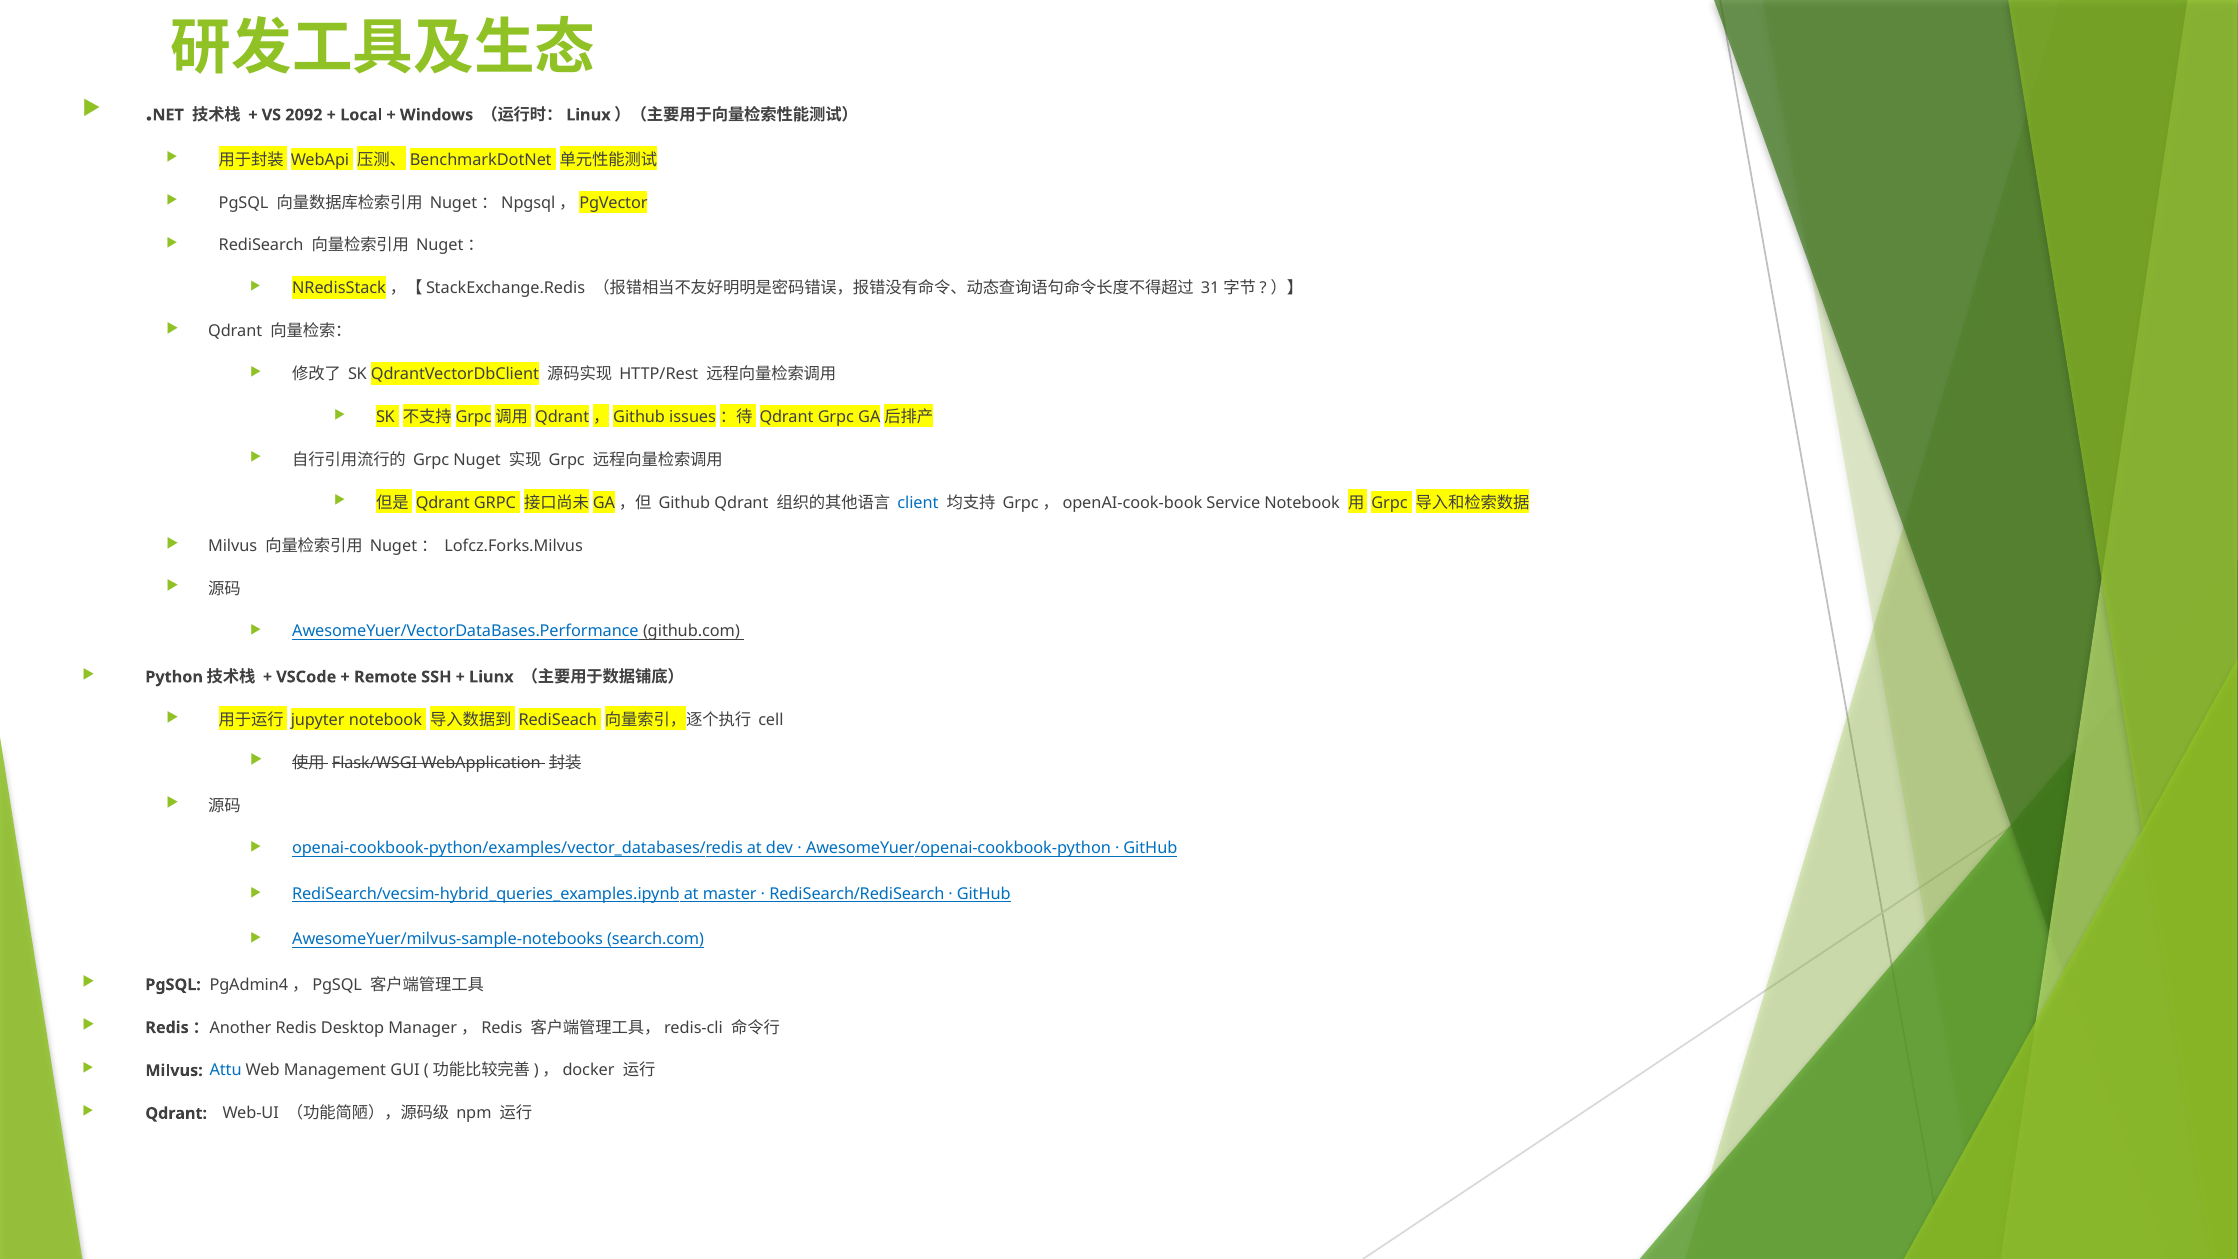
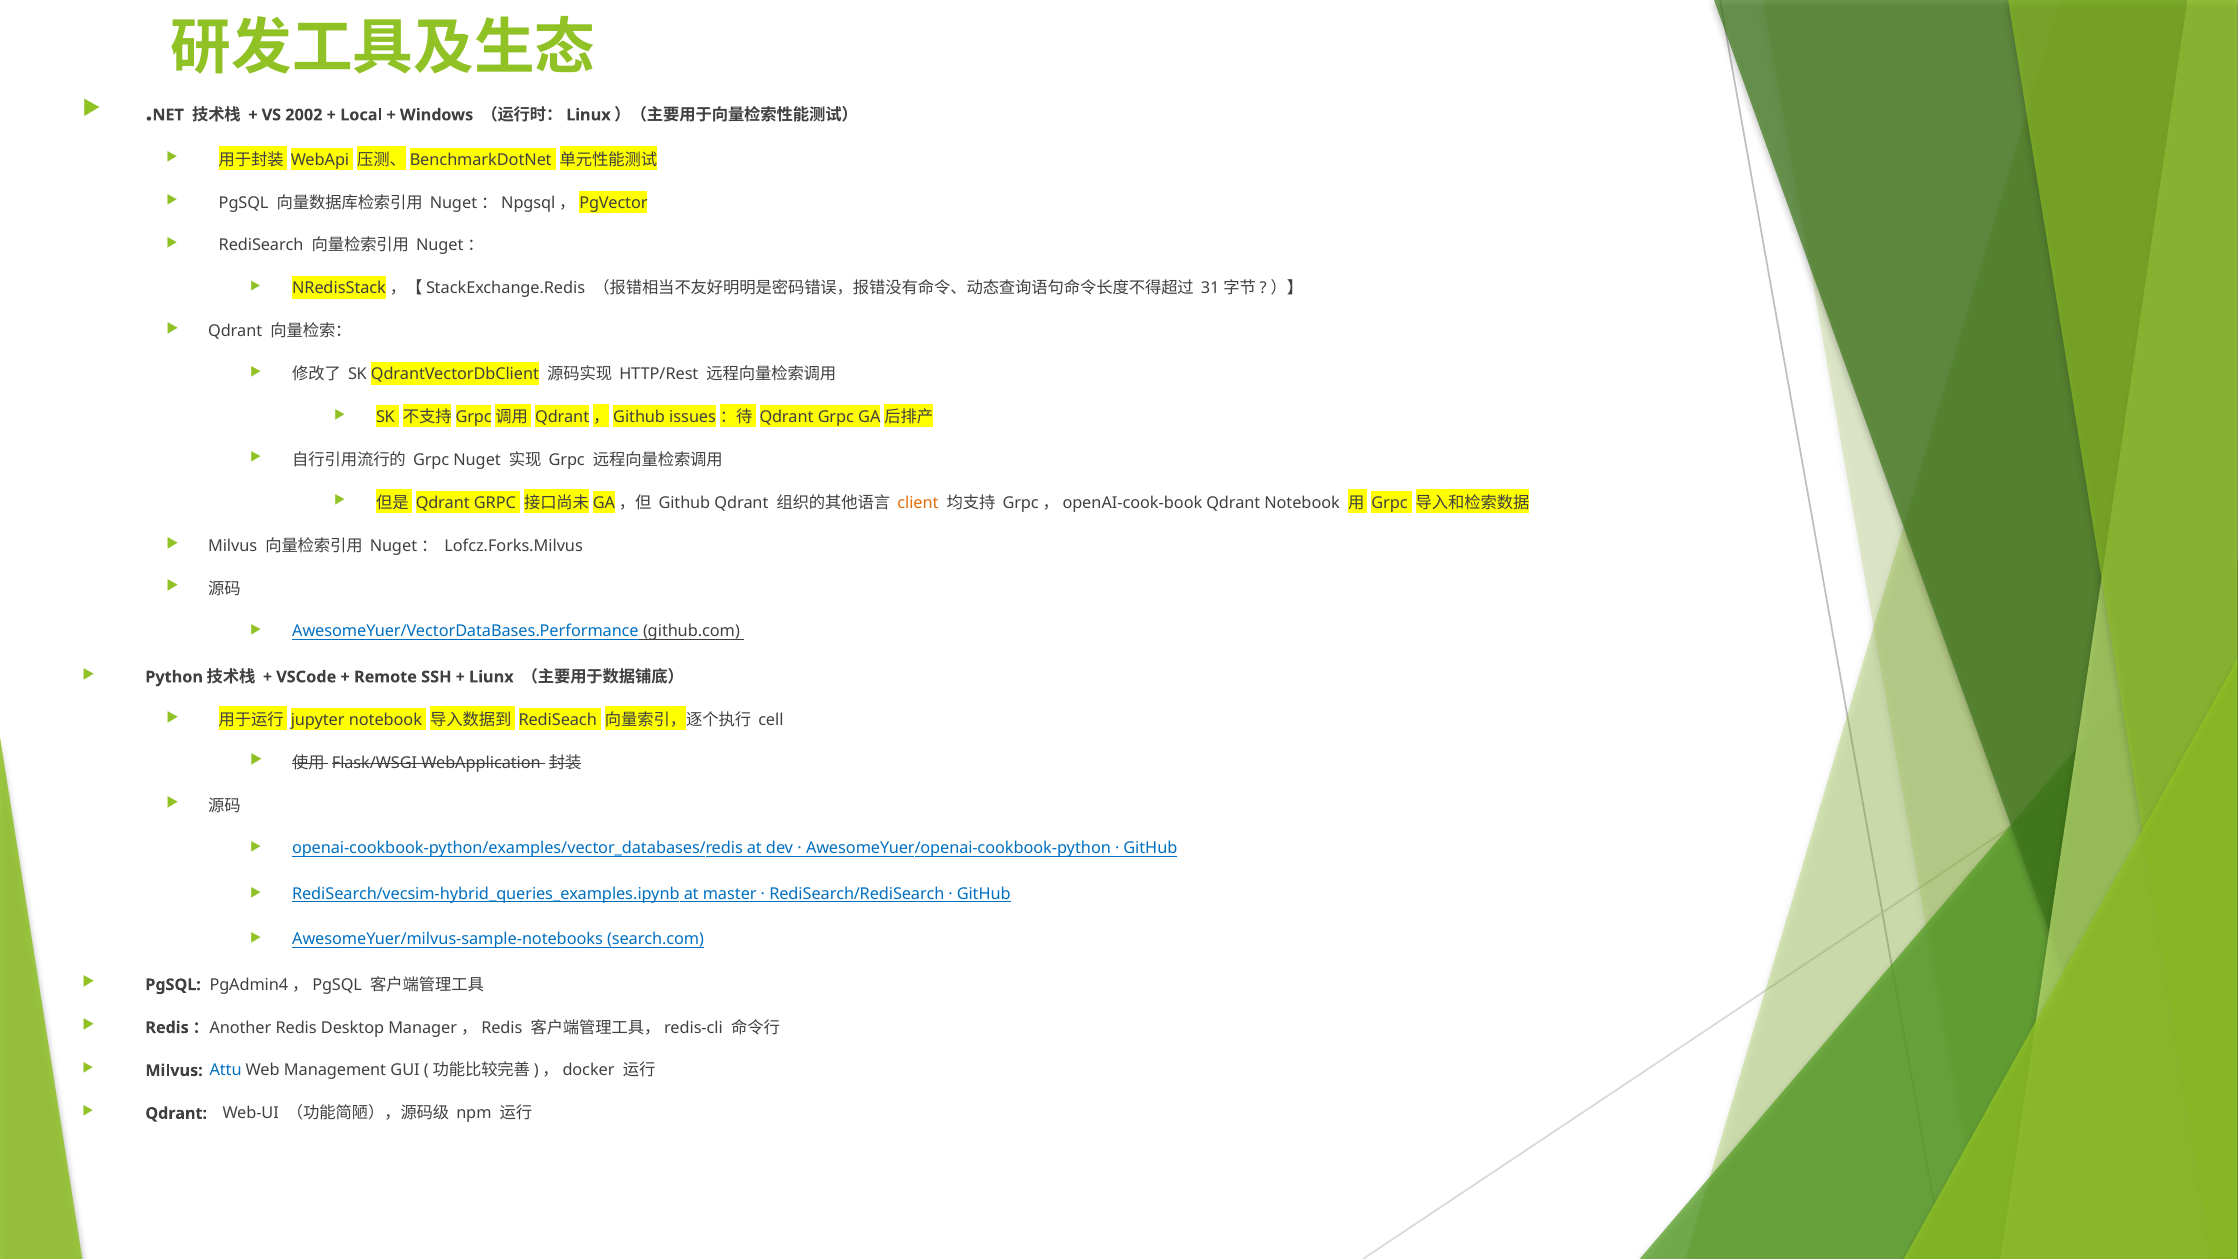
2092: 2092 -> 2002
client colour: blue -> orange
Grpc，openAI-cook-book Service: Service -> Qdrant
